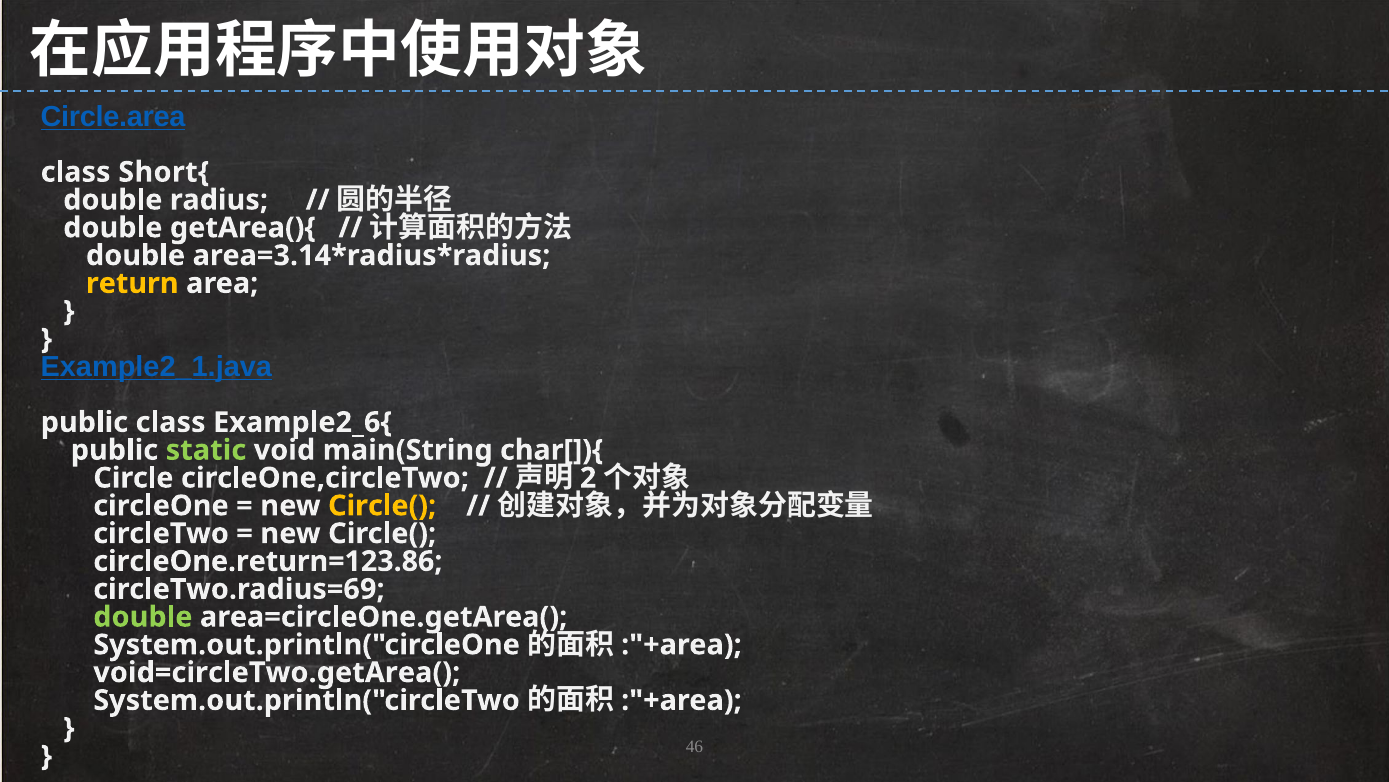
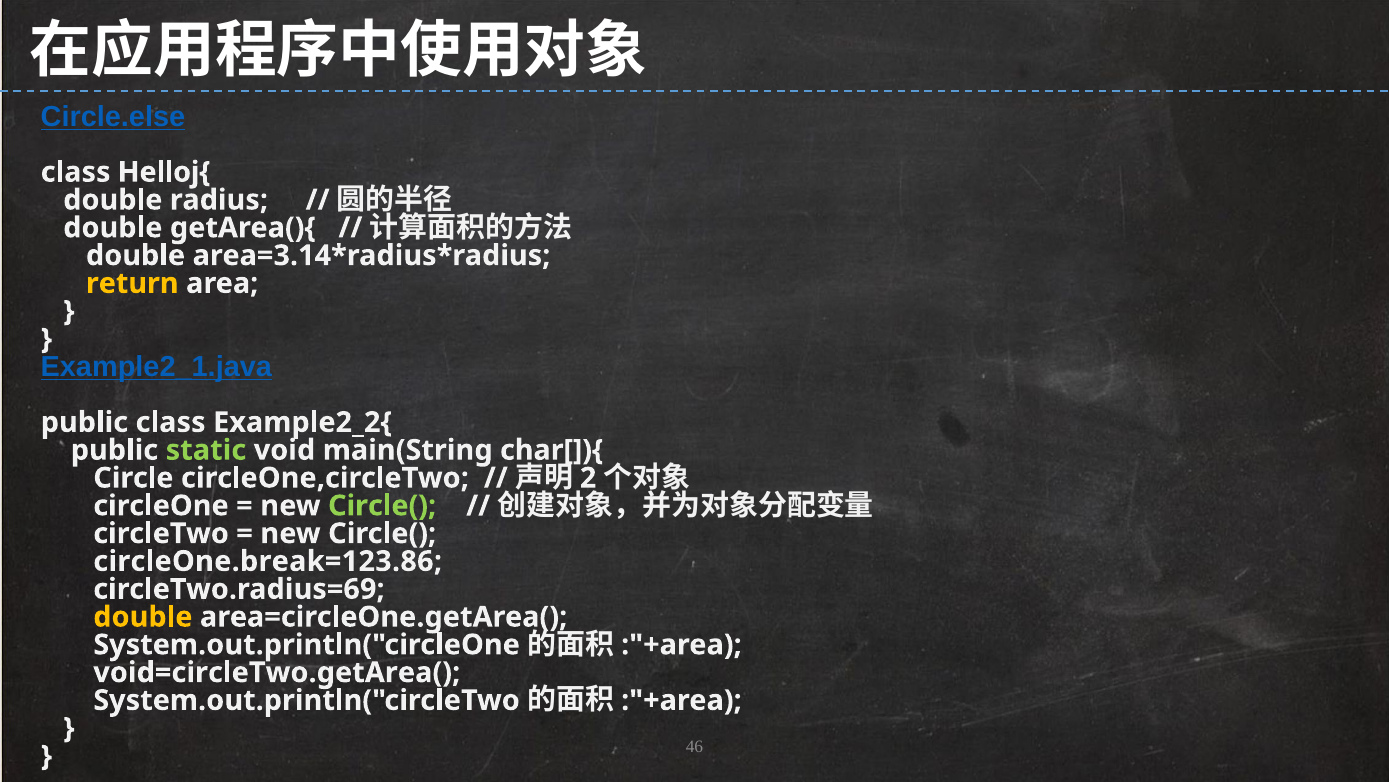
Circle.area: Circle.area -> Circle.else
Short{: Short{ -> Helloj{
Example2_6{: Example2_6{ -> Example2_2{
Circle( at (382, 505) colour: yellow -> light green
circleOne.return=123.86: circleOne.return=123.86 -> circleOne.break=123.86
double at (143, 616) colour: light green -> yellow
